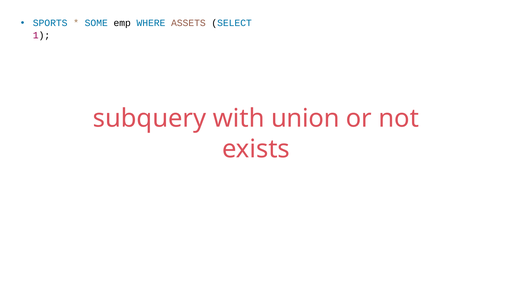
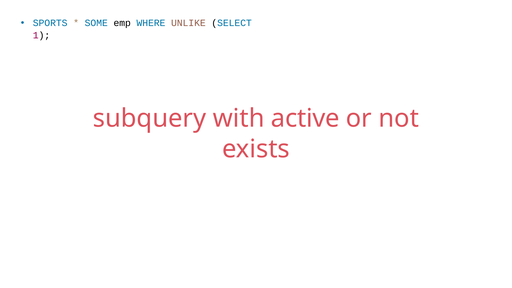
ASSETS: ASSETS -> UNLIKE
union: union -> active
